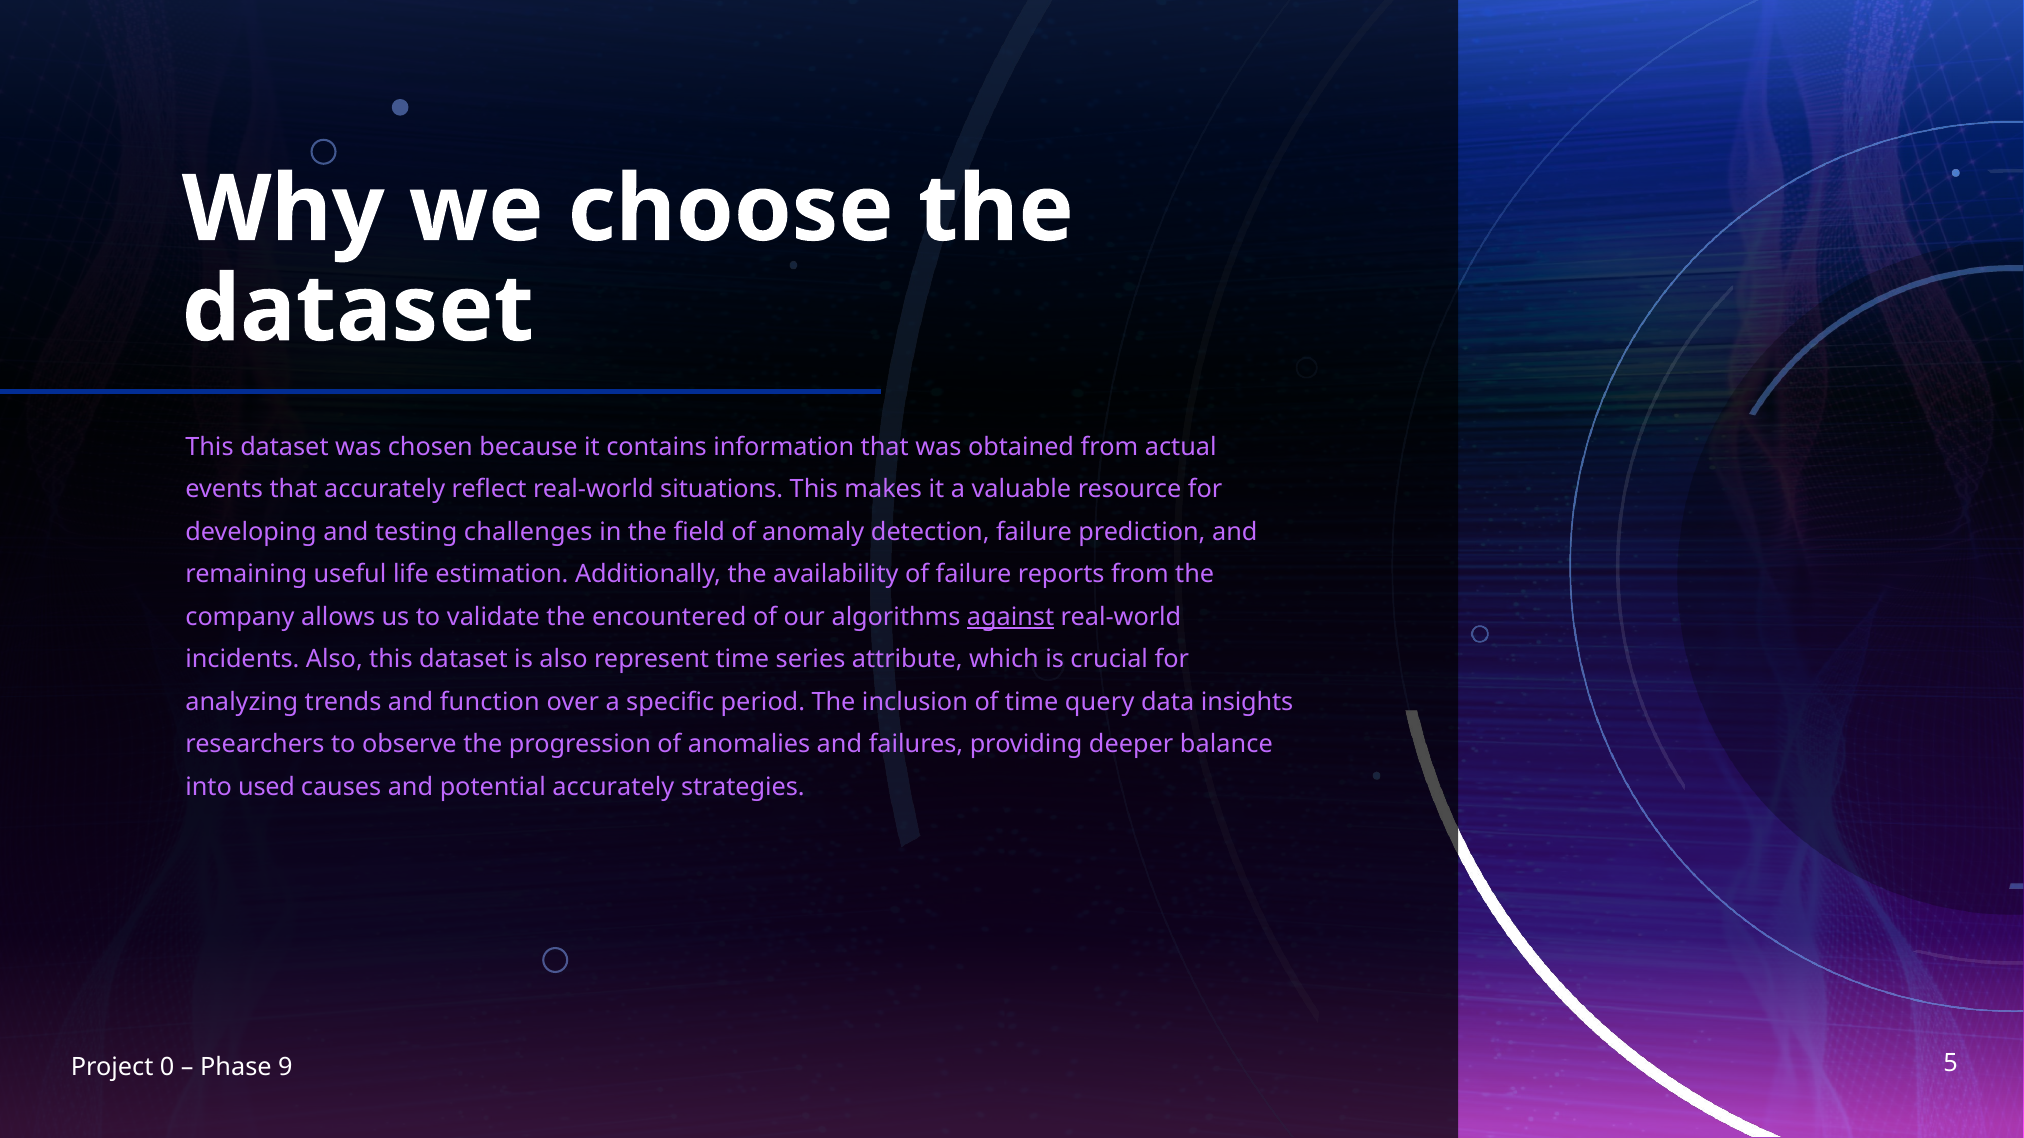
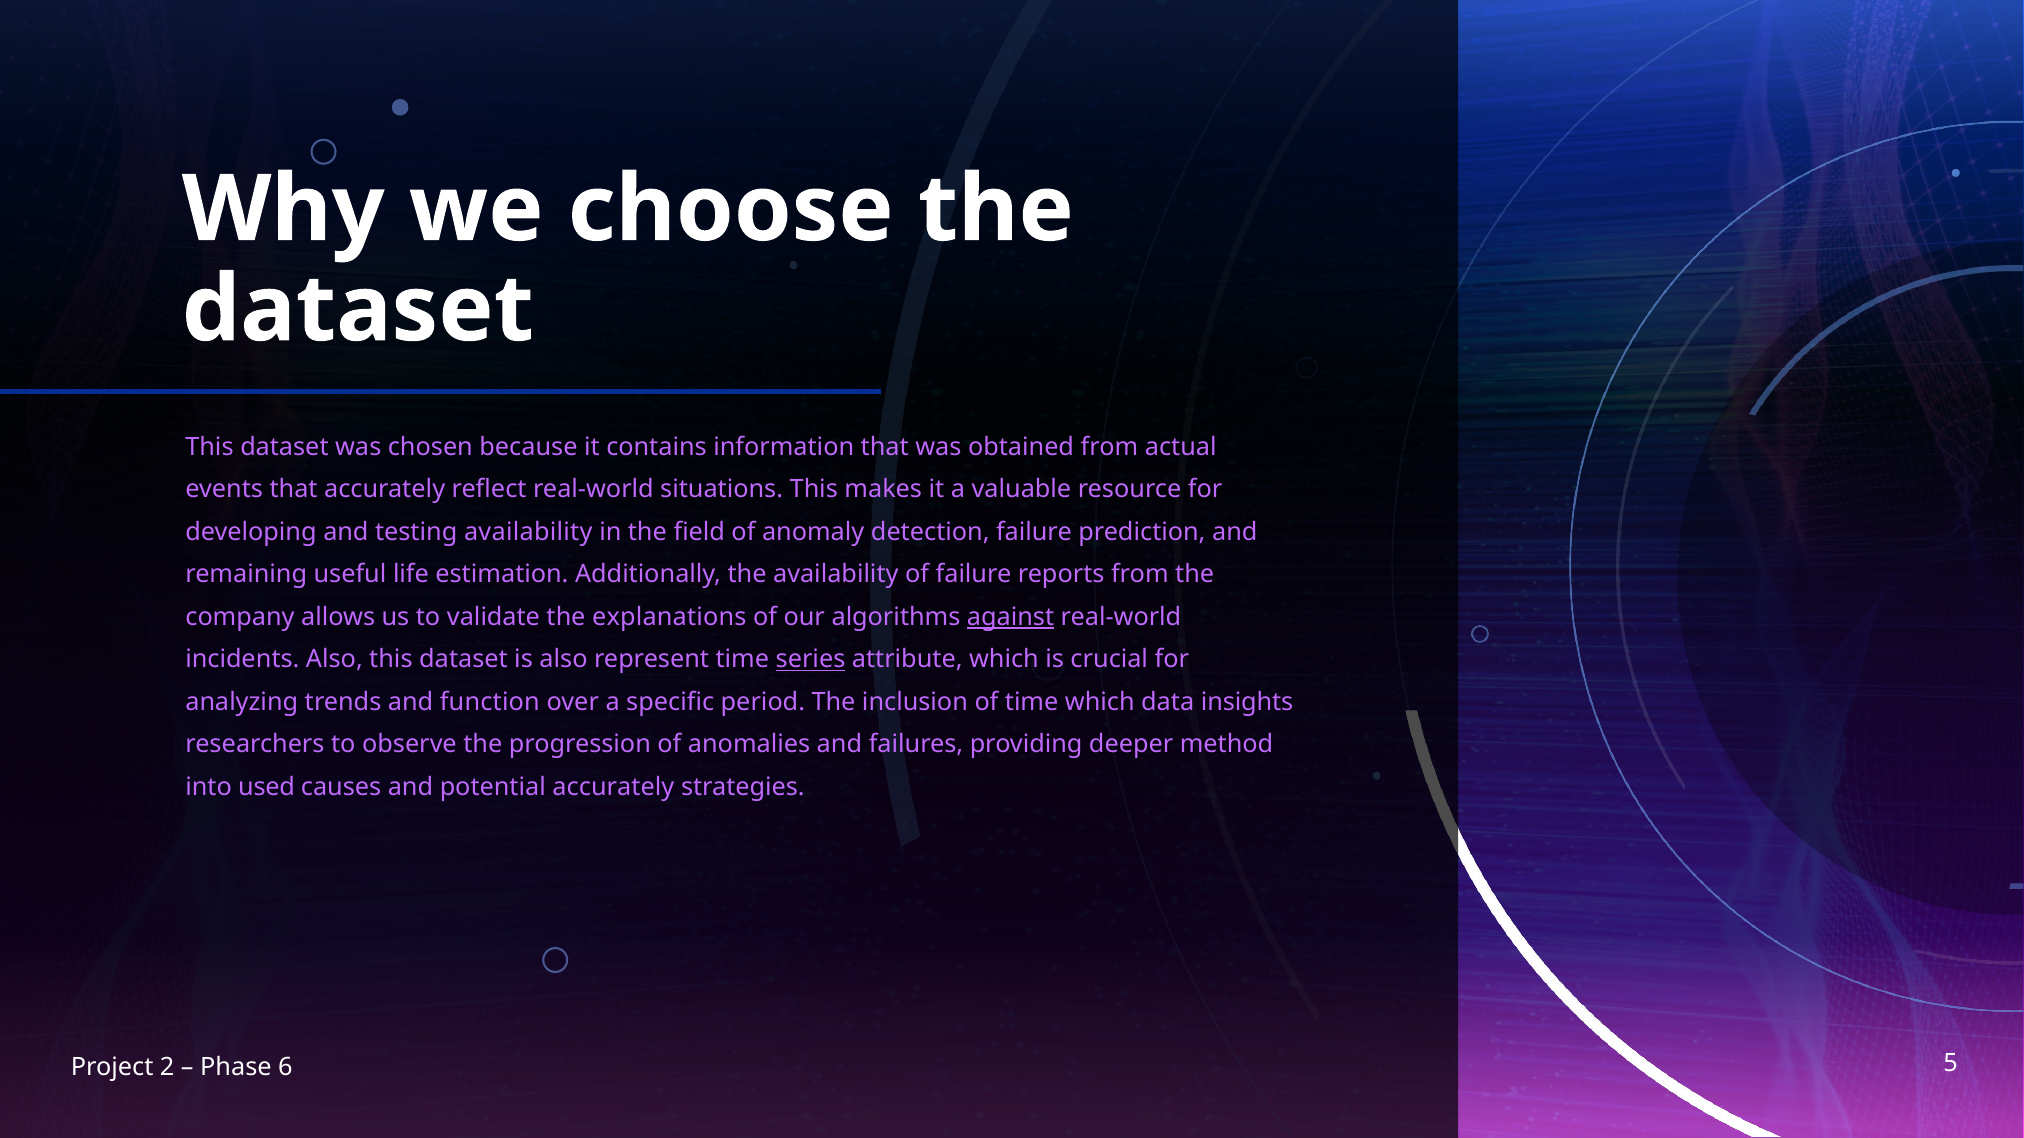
testing challenges: challenges -> availability
encountered: encountered -> explanations
series underline: none -> present
time query: query -> which
balance: balance -> method
0: 0 -> 2
9: 9 -> 6
